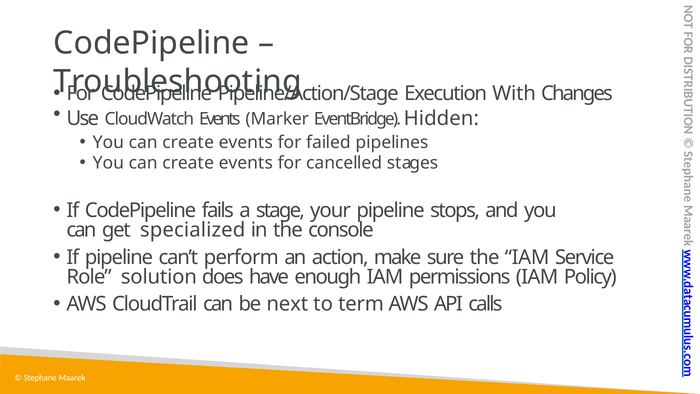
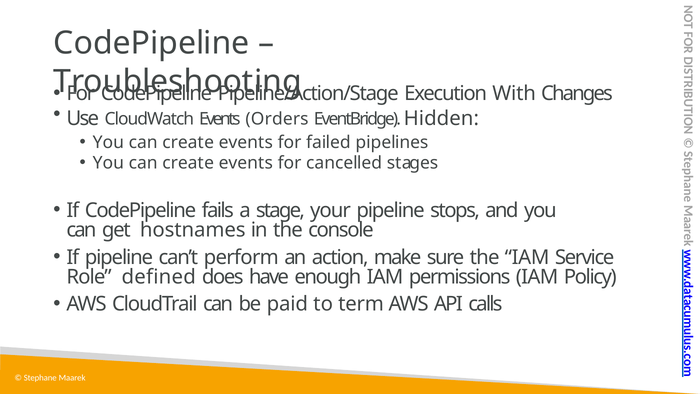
Marker: Marker -> Orders
specialized: specialized -> hostnames
solution: solution -> defined
next: next -> paid
